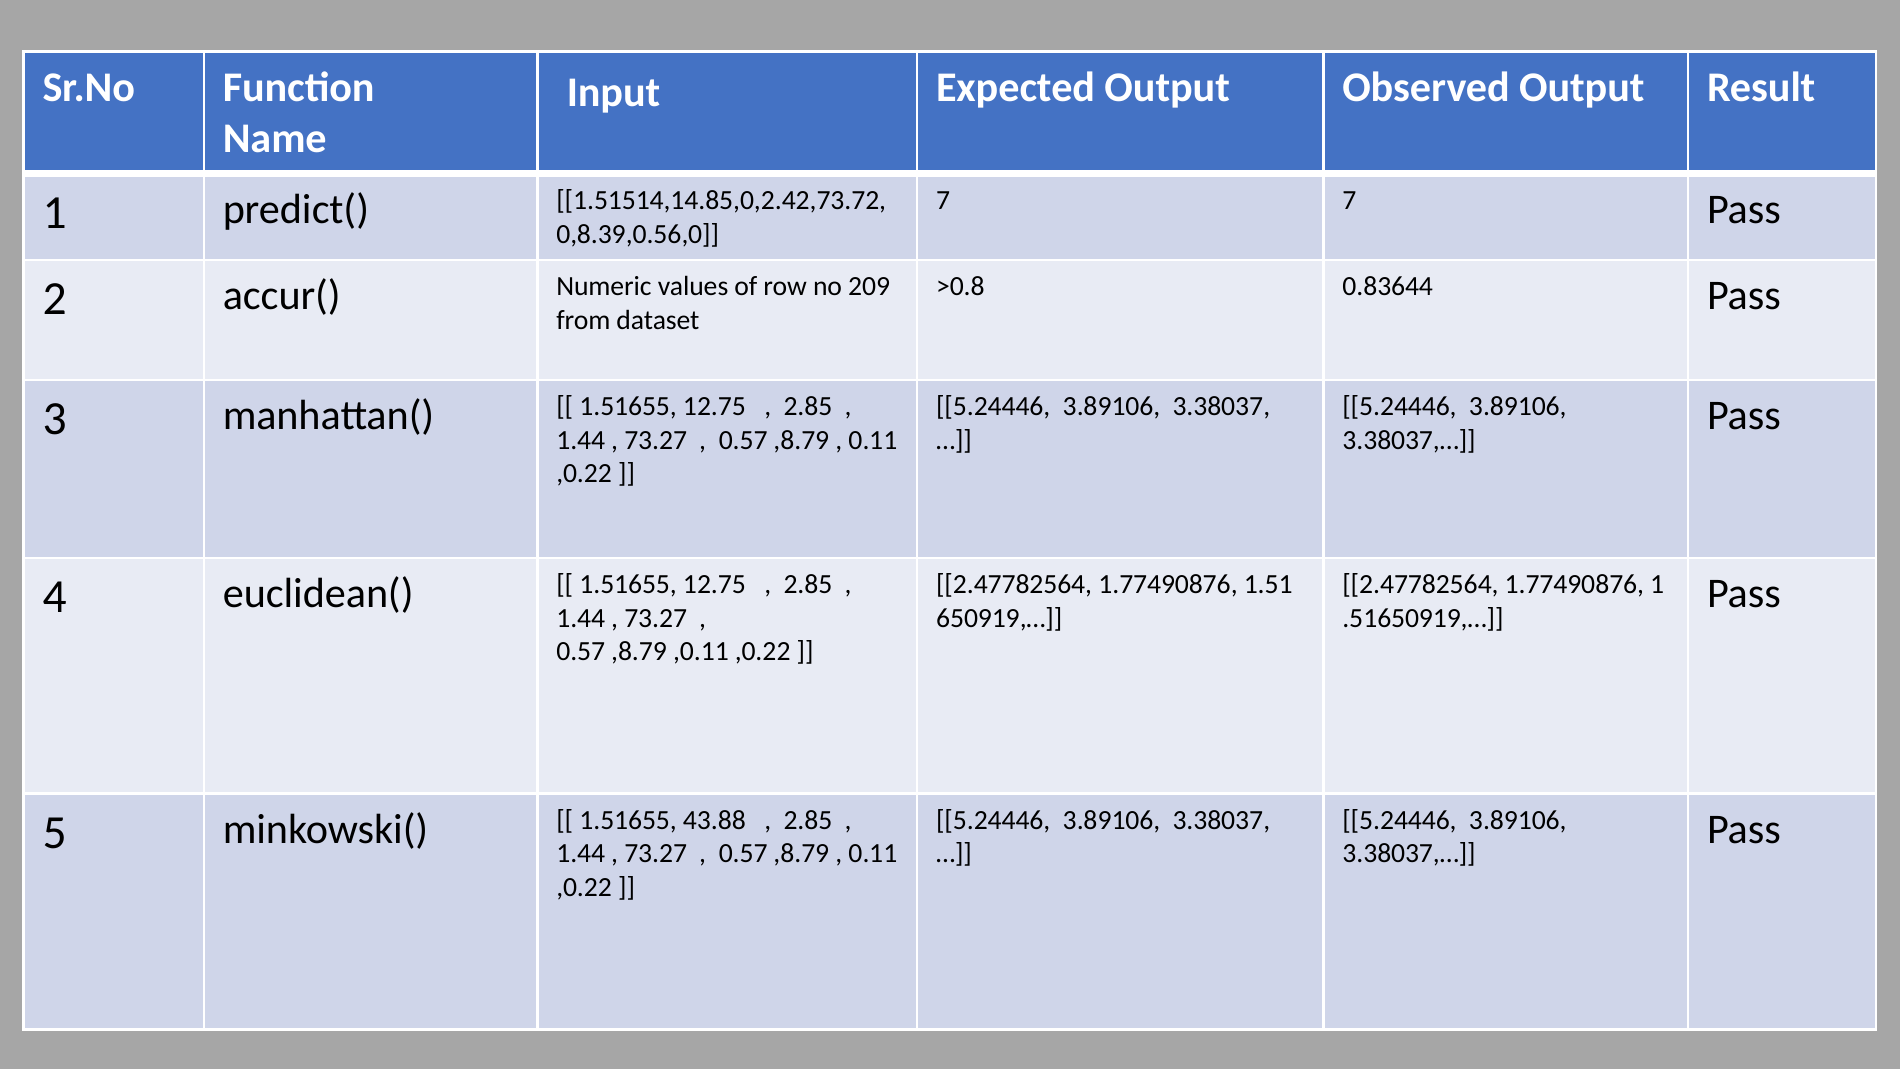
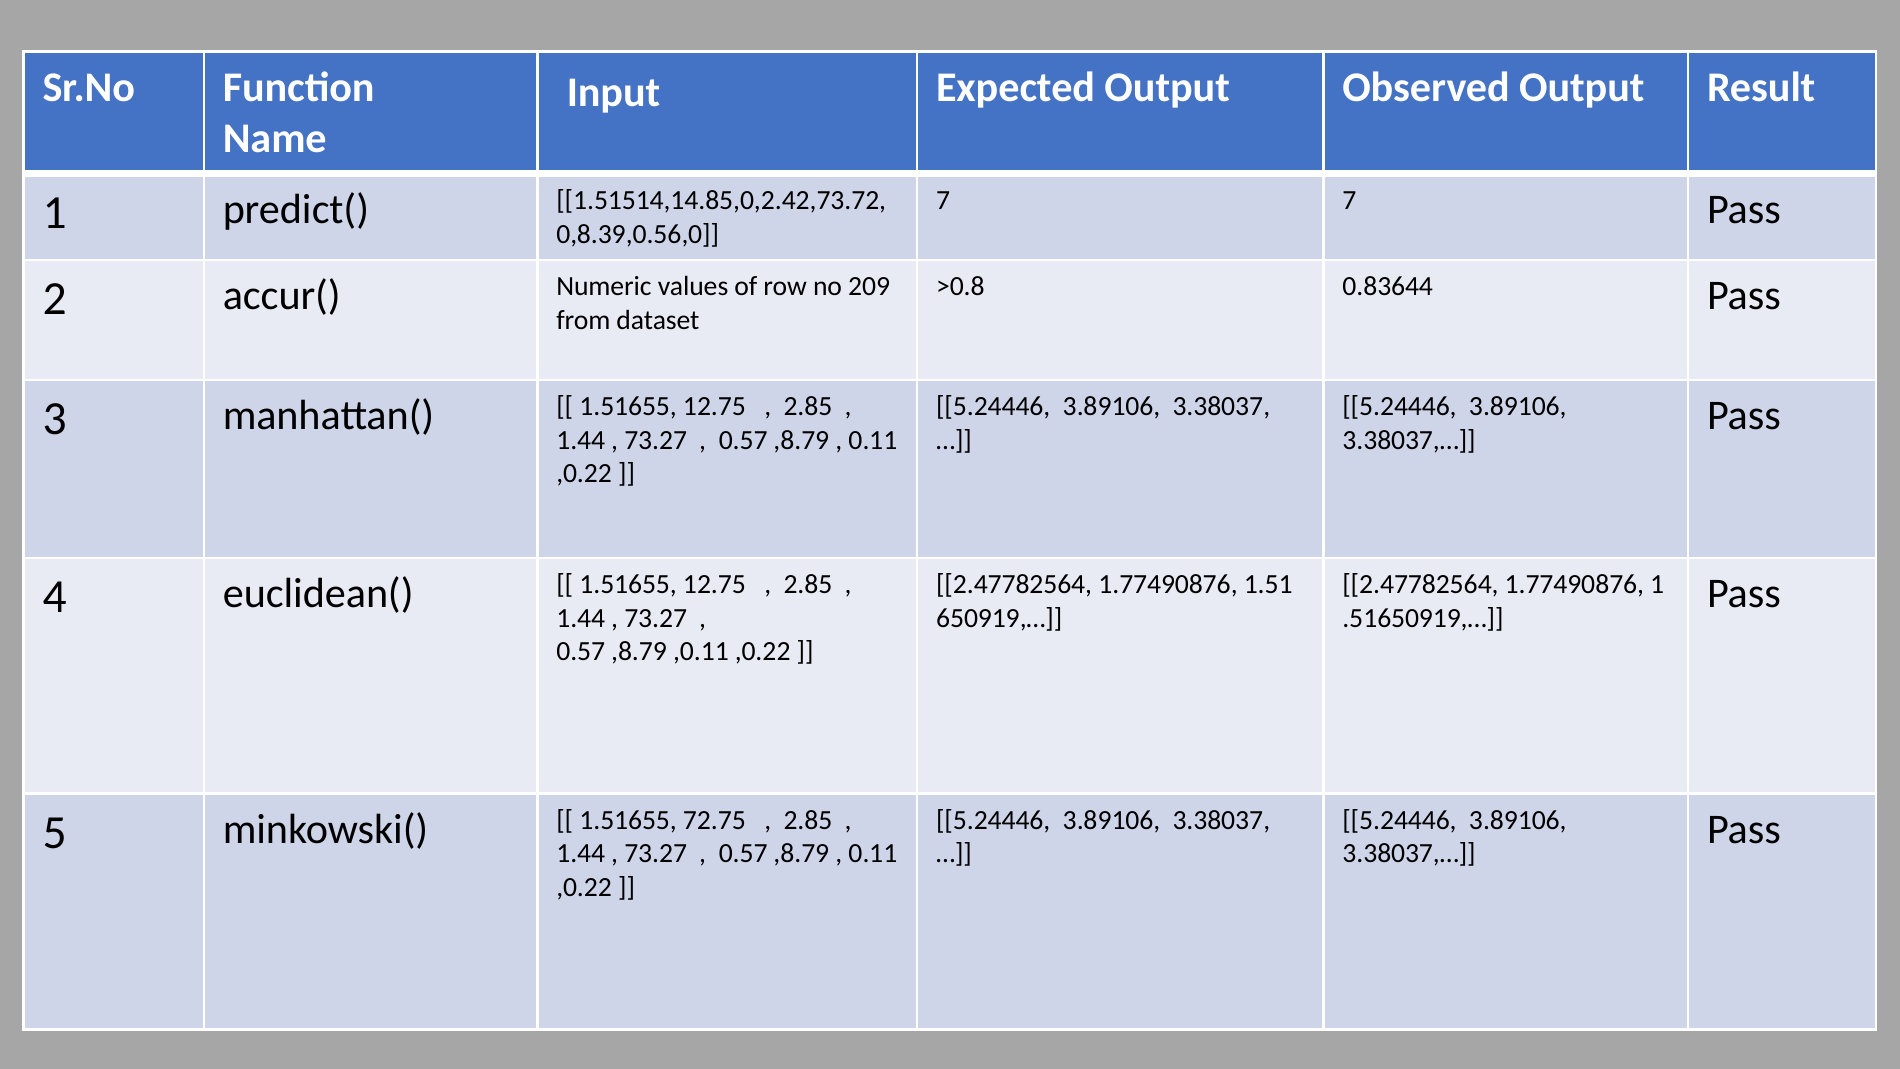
43.88: 43.88 -> 72.75
